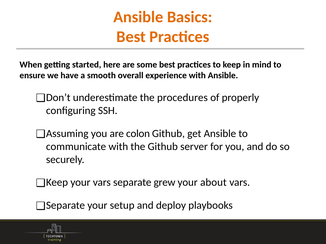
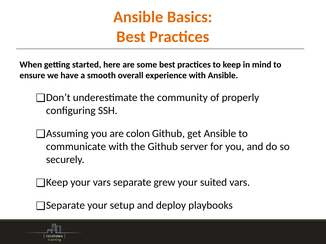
procedures: procedures -> community
about: about -> suited
